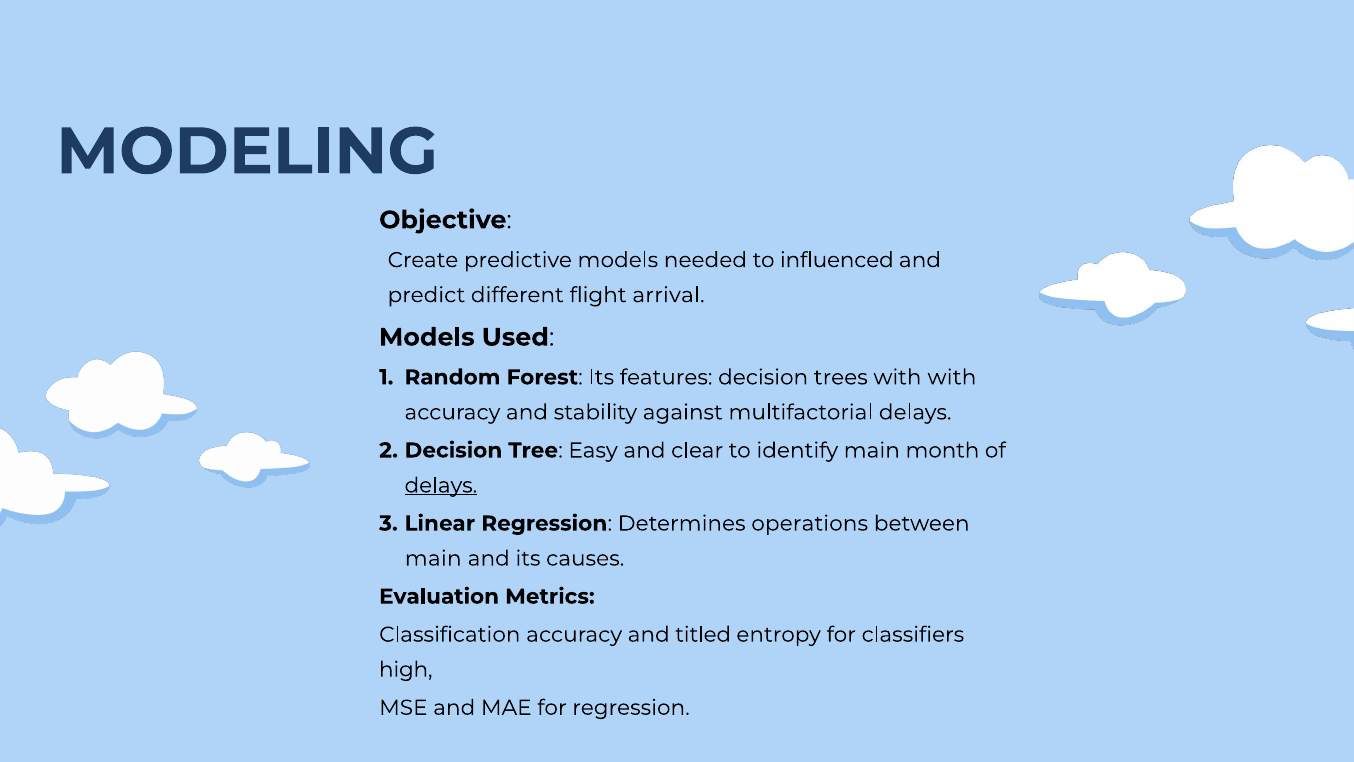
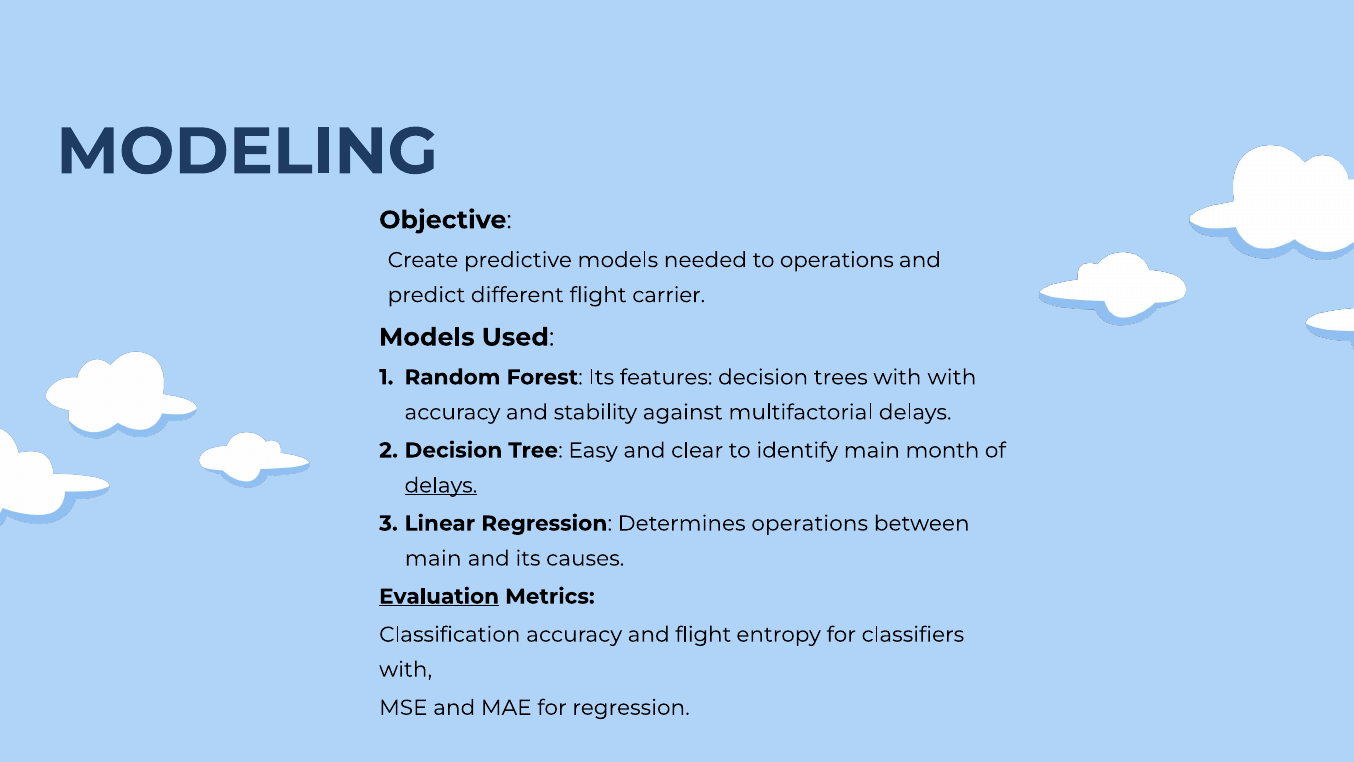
to influenced: influenced -> operations
arrival: arrival -> carrier
Evaluation underline: none -> present
and titled: titled -> flight
high at (406, 669): high -> with
